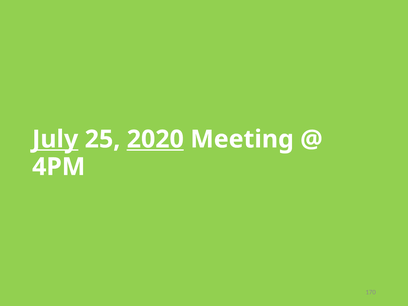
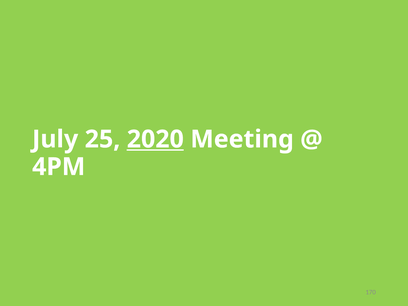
July underline: present -> none
